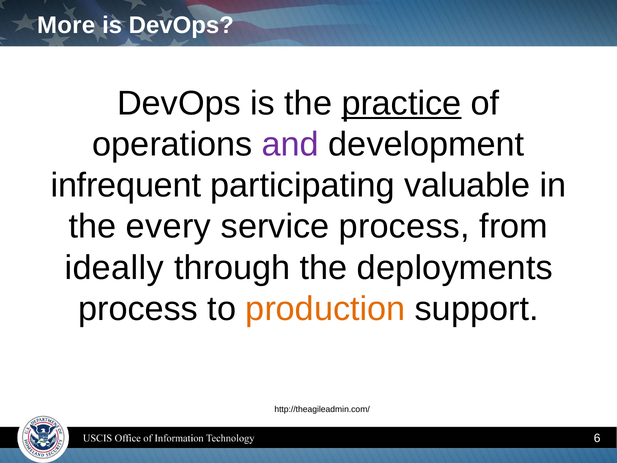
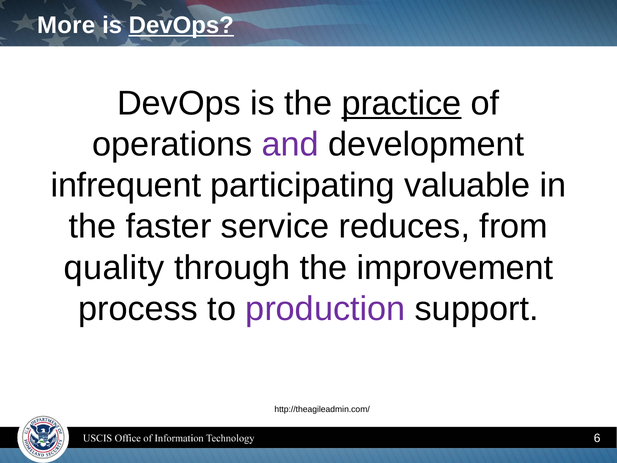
DevOps at (181, 25) underline: none -> present
every: every -> faster
service process: process -> reduces
ideally: ideally -> quality
deployments: deployments -> improvement
production colour: orange -> purple
